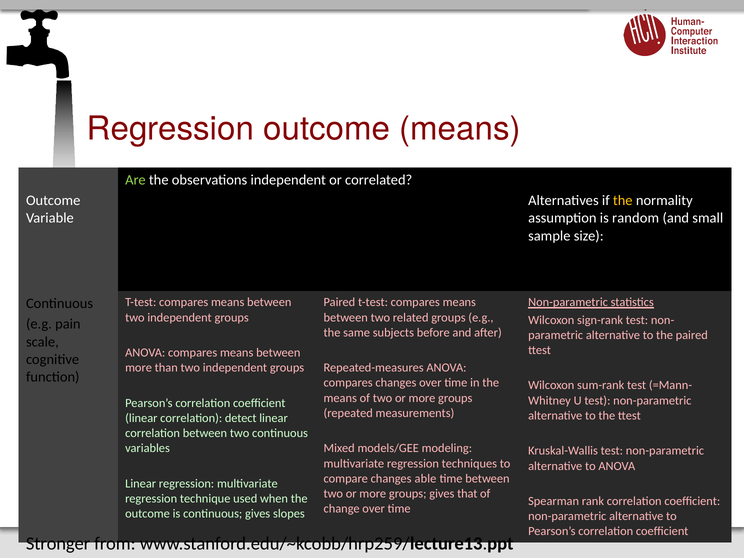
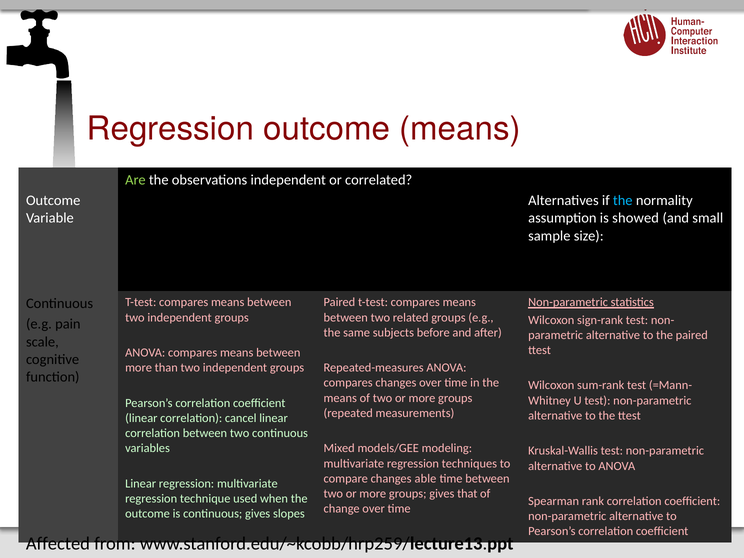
the at (623, 201) colour: yellow -> light blue
random: random -> showed
detect: detect -> cancel
Stronger: Stronger -> Affected
